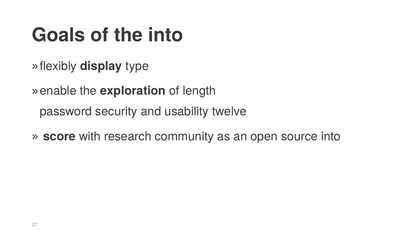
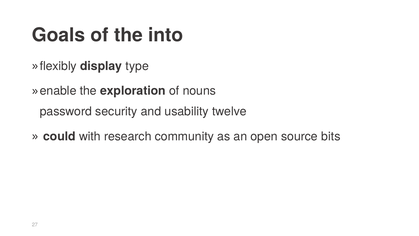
length: length -> nouns
score: score -> could
source into: into -> bits
